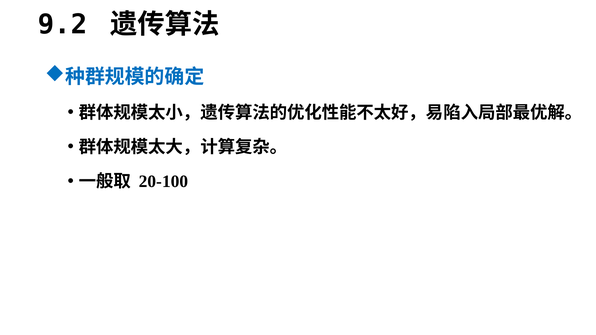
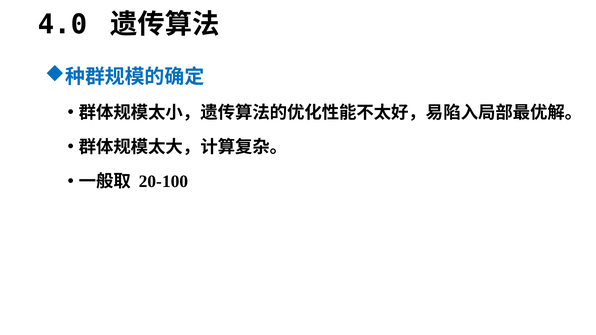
9.2: 9.2 -> 4.0
